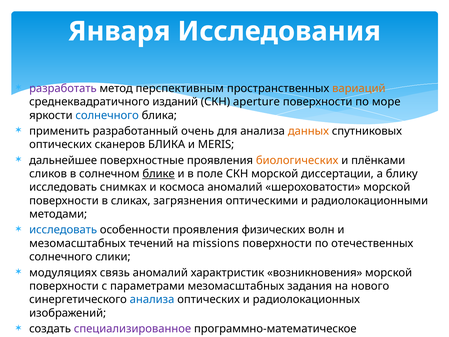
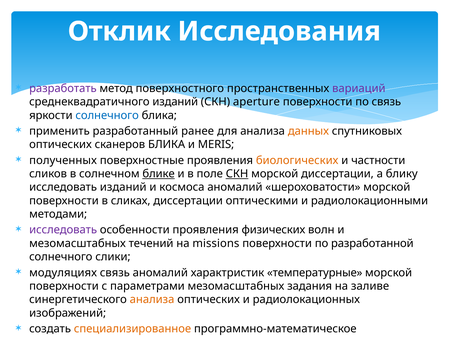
Января: Января -> Отклик
перспективным: перспективным -> поверхностного
вариаций colour: orange -> purple
по море: море -> связь
очень: очень -> ранее
дальнейшее: дальнейшее -> полученных
плёнками: плёнками -> частности
СКН at (237, 174) underline: none -> present
исследовать снимках: снимках -> изданий
сликах загрязнения: загрязнения -> диссертации
исследовать at (63, 230) colour: blue -> purple
отечественных: отечественных -> разработанной
возникновения: возникновения -> температурные
нового: нового -> заливе
анализа at (152, 299) colour: blue -> orange
специализированное colour: purple -> orange
